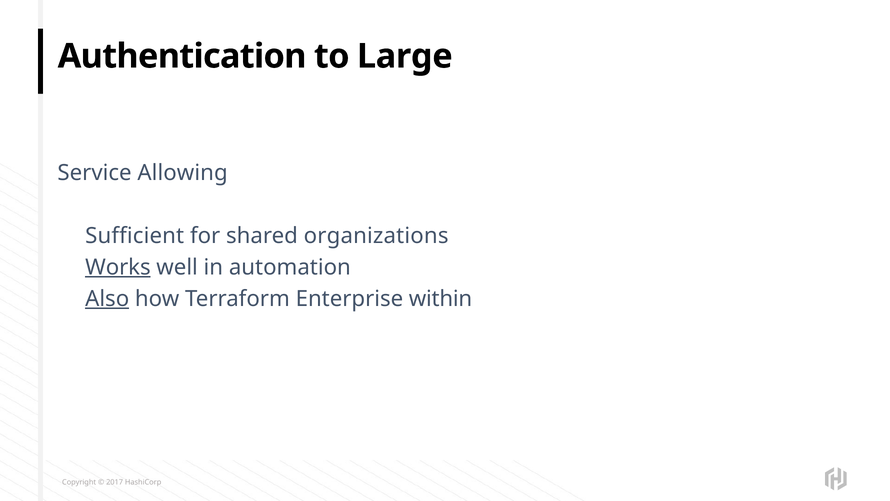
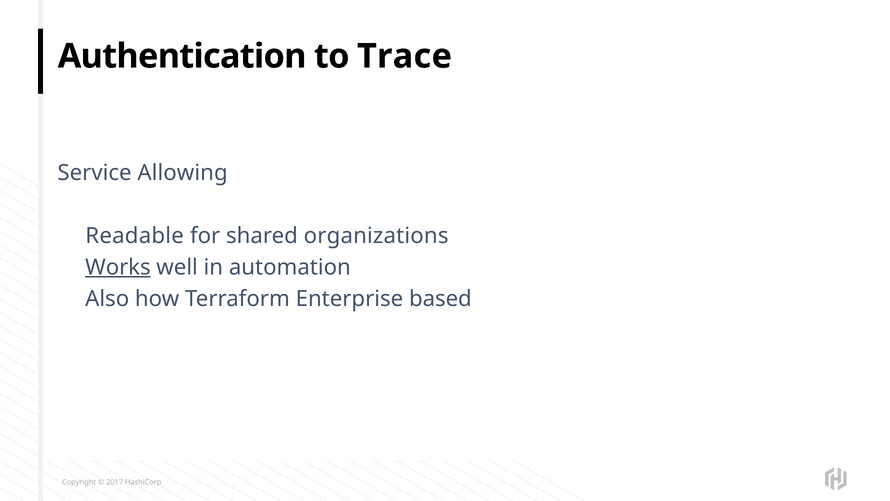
Large: Large -> Trace
Sufficient: Sufficient -> Readable
Also underline: present -> none
within: within -> based
